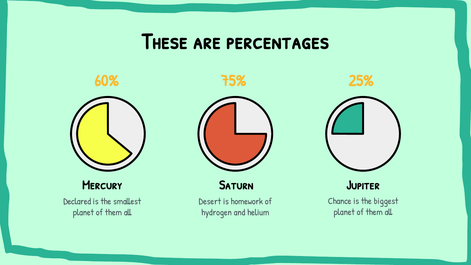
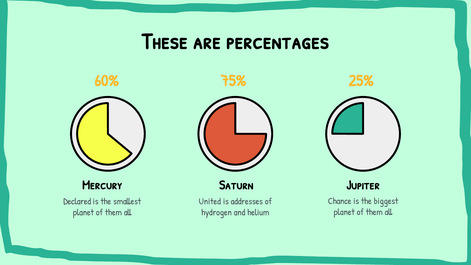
Desert: Desert -> United
homework: homework -> addresses
